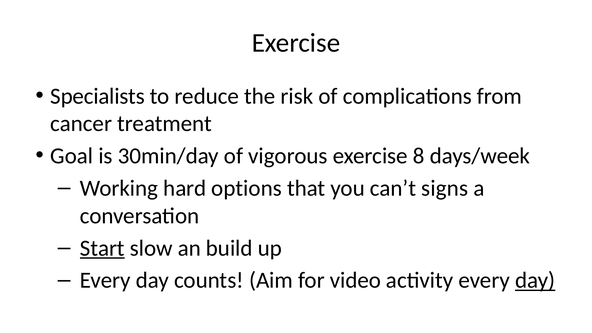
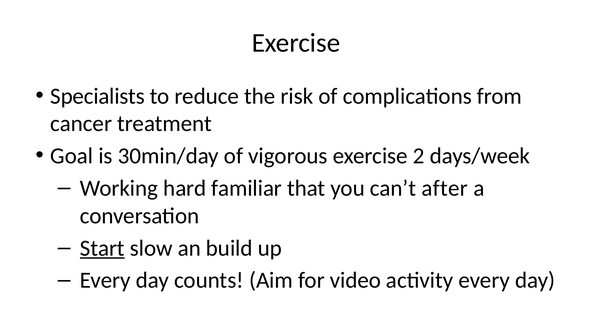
8: 8 -> 2
options: options -> familiar
signs: signs -> after
day at (535, 280) underline: present -> none
